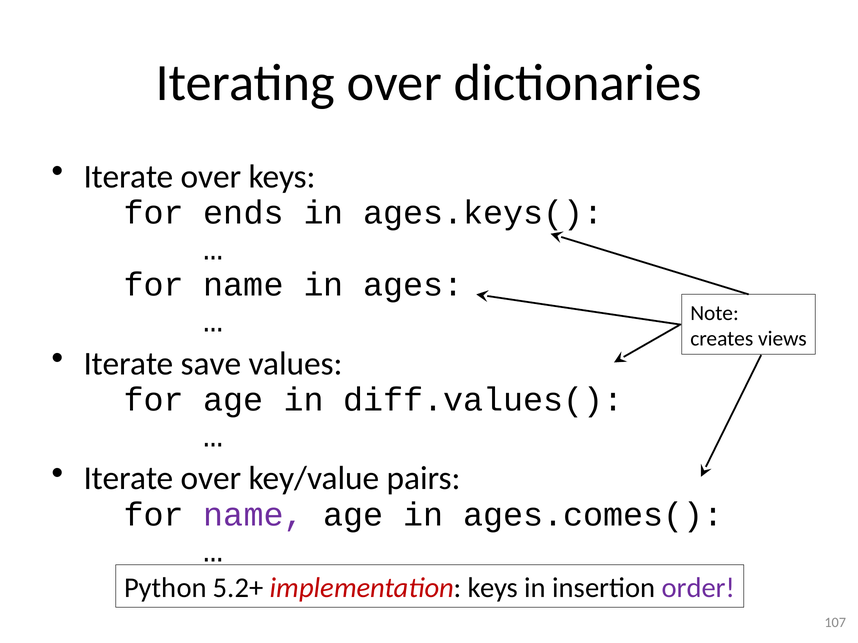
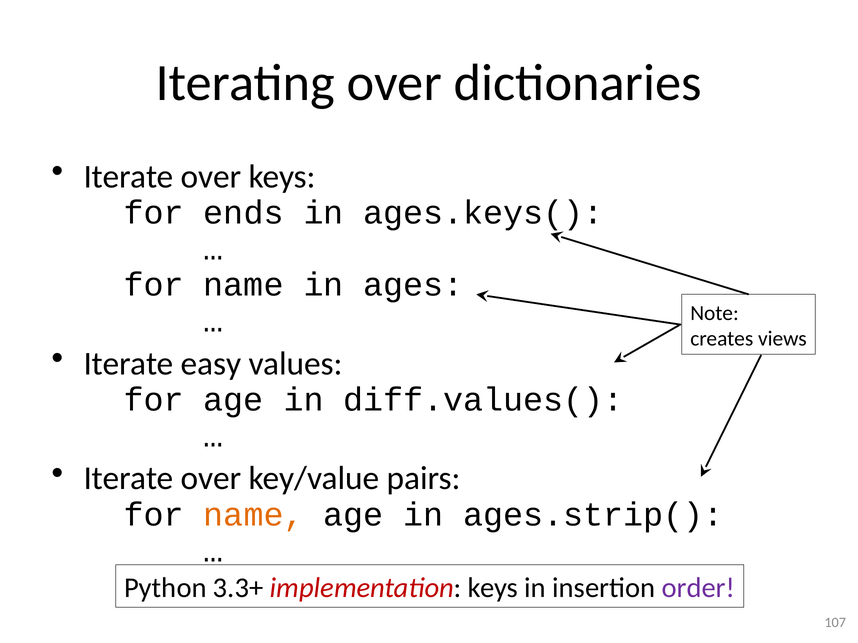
save: save -> easy
name at (254, 515) colour: purple -> orange
ages.comes(: ages.comes( -> ages.strip(
5.2+: 5.2+ -> 3.3+
